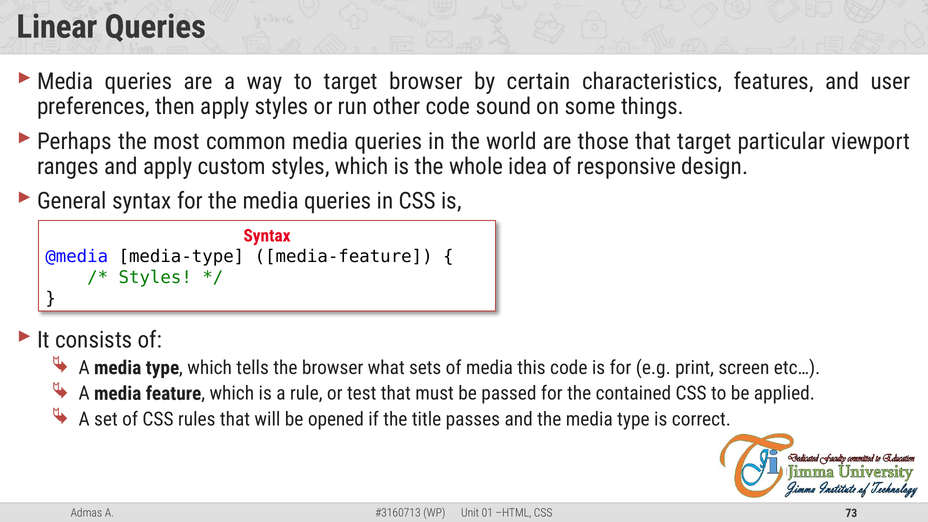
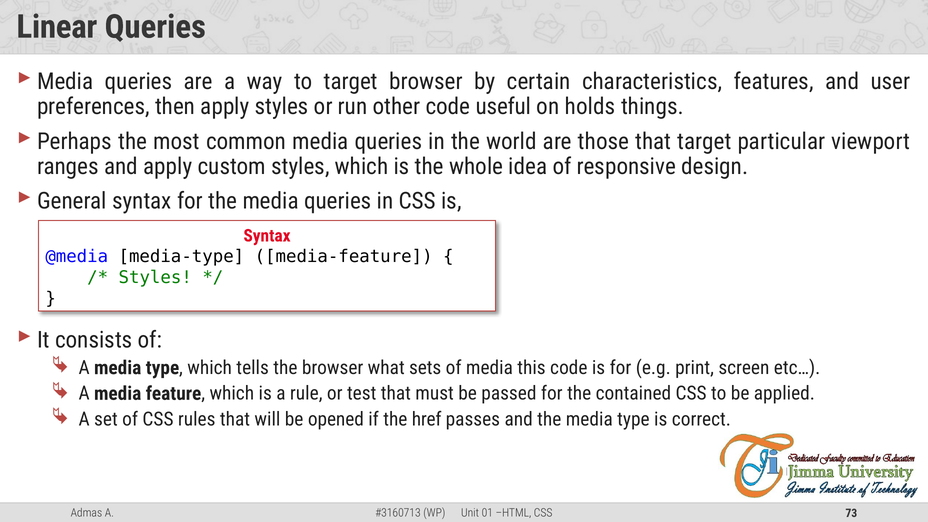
sound: sound -> useful
some: some -> holds
title: title -> href
